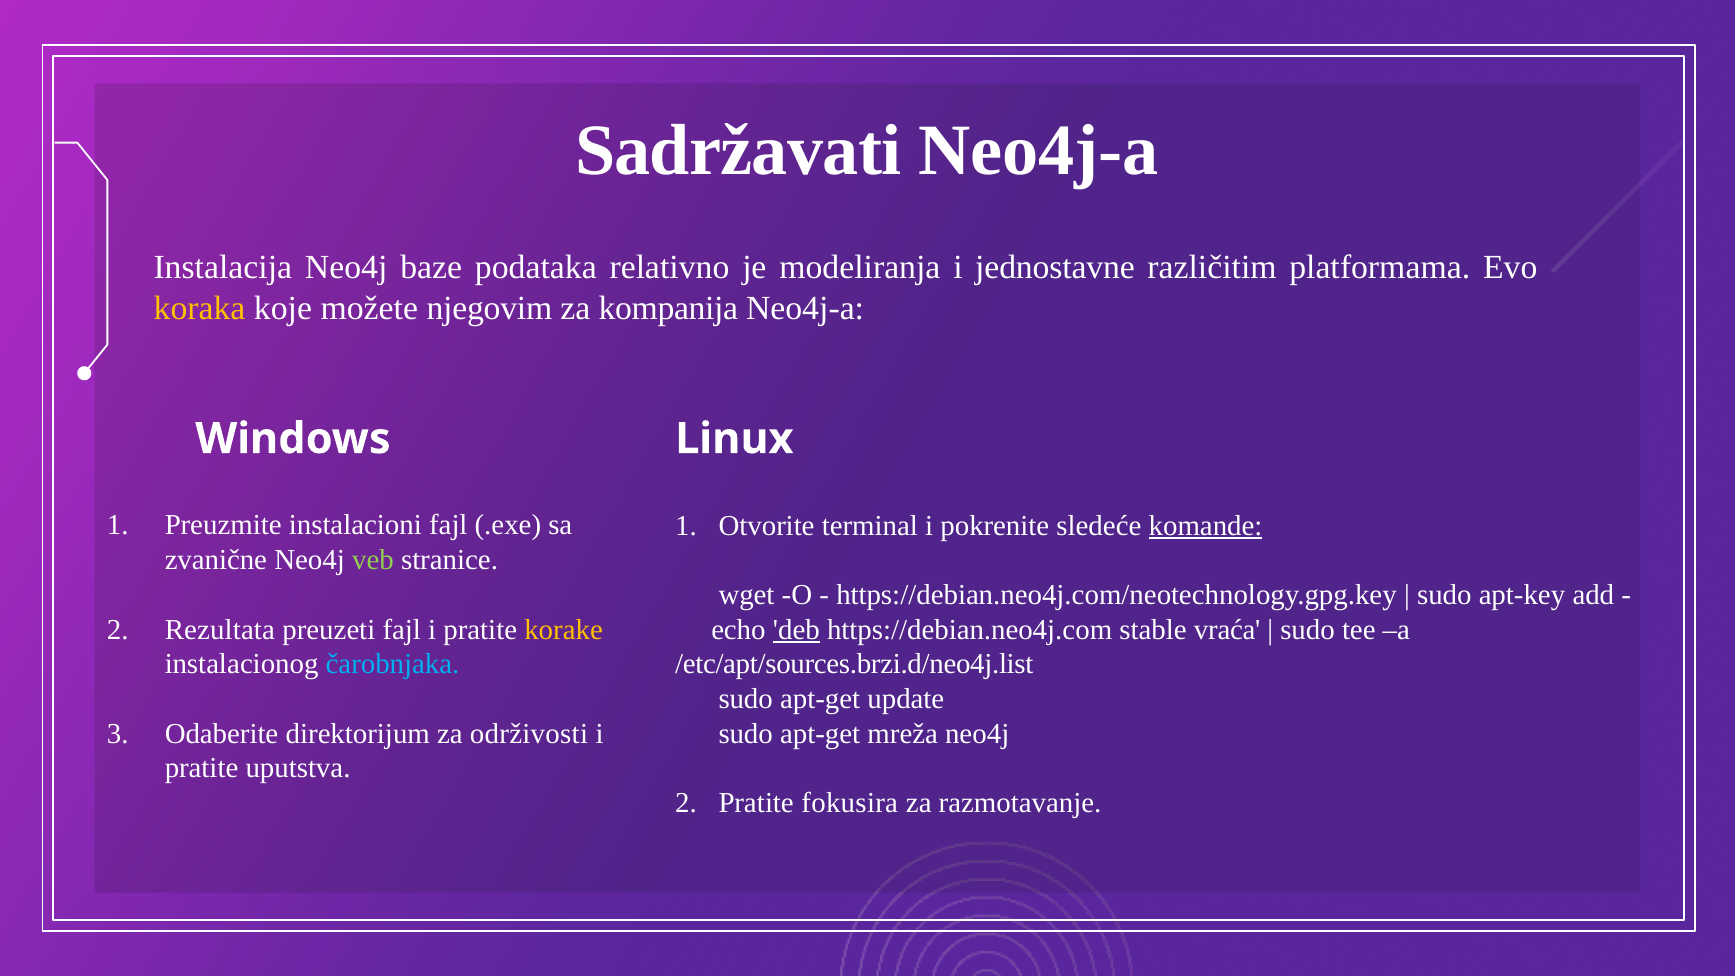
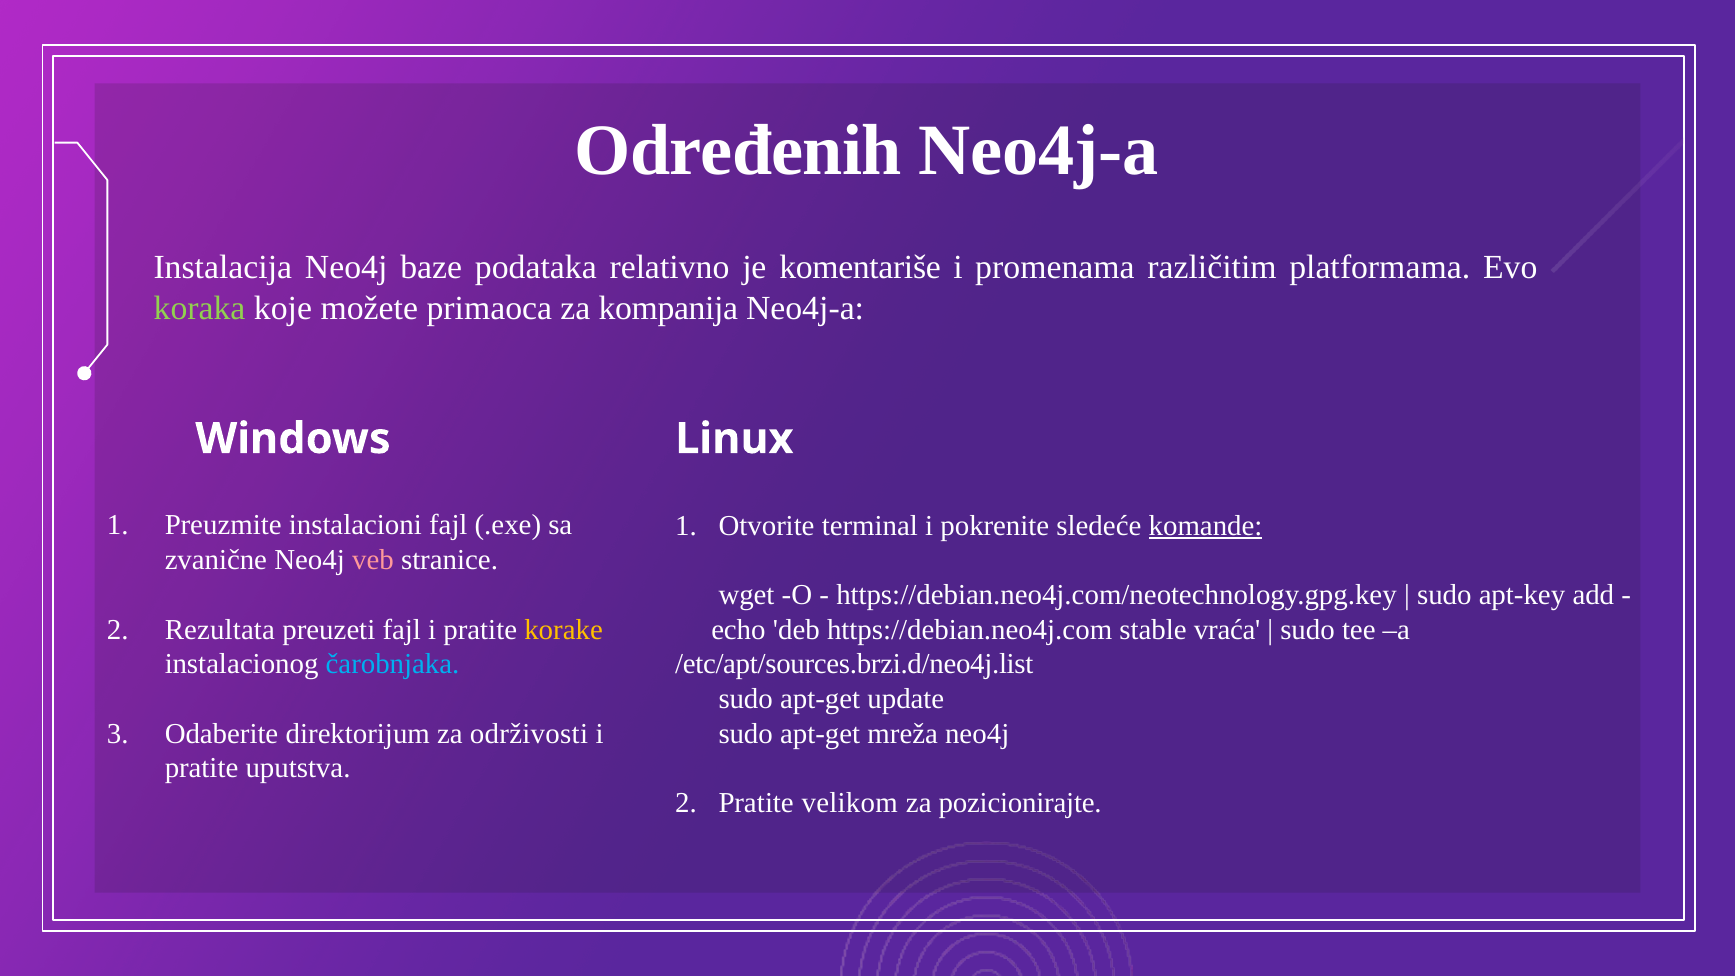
Sadržavati: Sadržavati -> Određenih
modeliranja: modeliranja -> komentariše
jednostavne: jednostavne -> promenama
koraka colour: yellow -> light green
njegovim: njegovim -> primaoca
veb colour: light green -> pink
deb underline: present -> none
fokusira: fokusira -> velikom
razmotavanje: razmotavanje -> pozicionirajte
